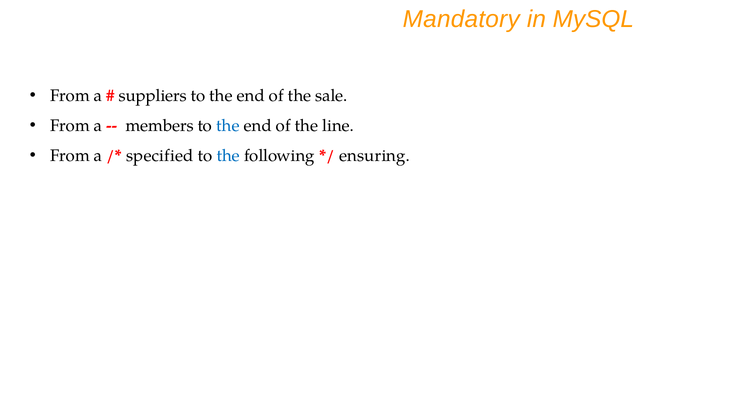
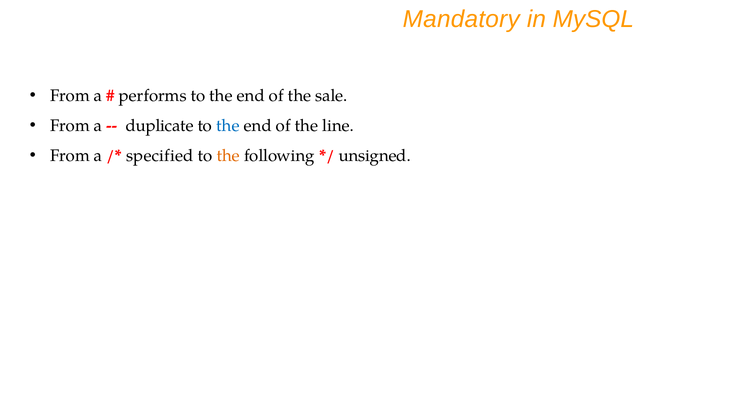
suppliers: suppliers -> performs
members: members -> duplicate
the at (228, 156) colour: blue -> orange
ensuring: ensuring -> unsigned
